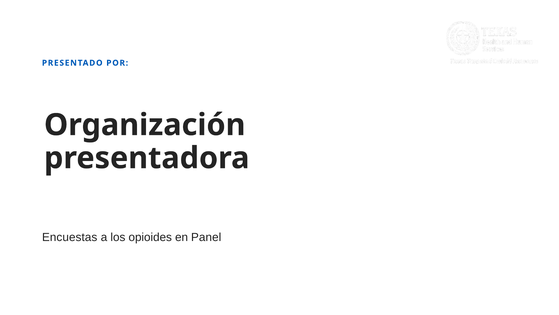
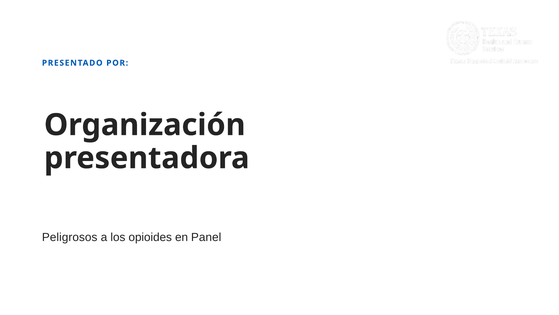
Encuestas: Encuestas -> Peligrosos
